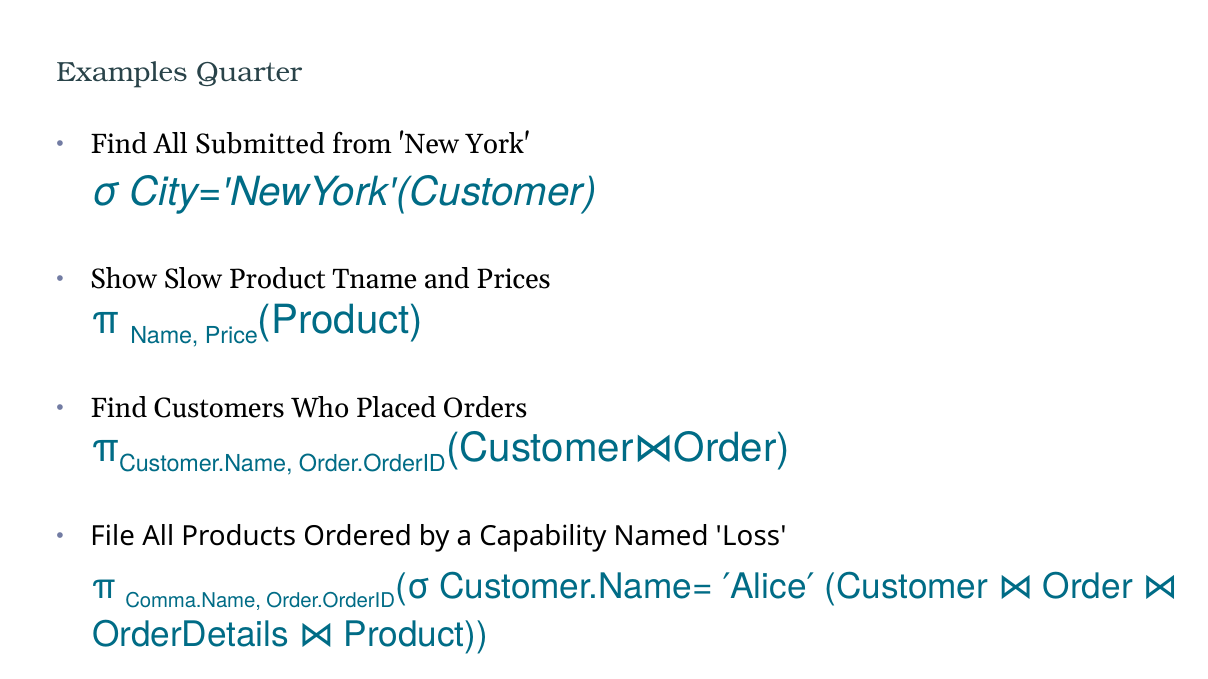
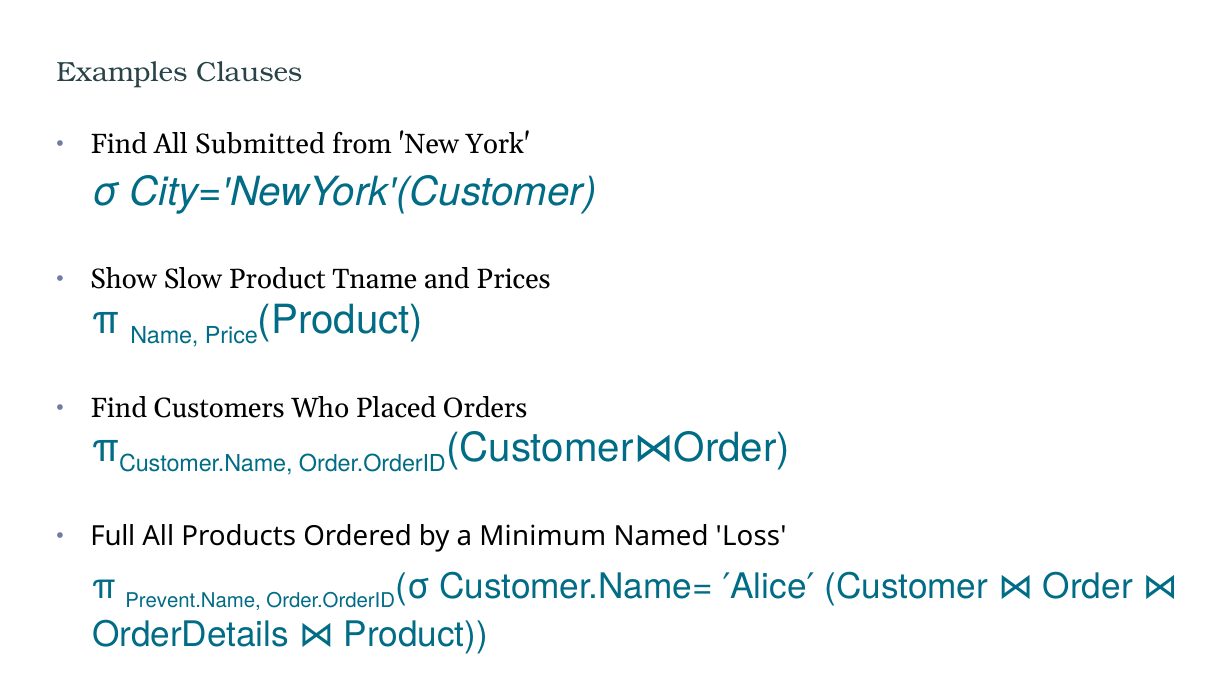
Quarter: Quarter -> Clauses
File: File -> Full
Capability: Capability -> Minimum
Comma.Name: Comma.Name -> Prevent.Name
